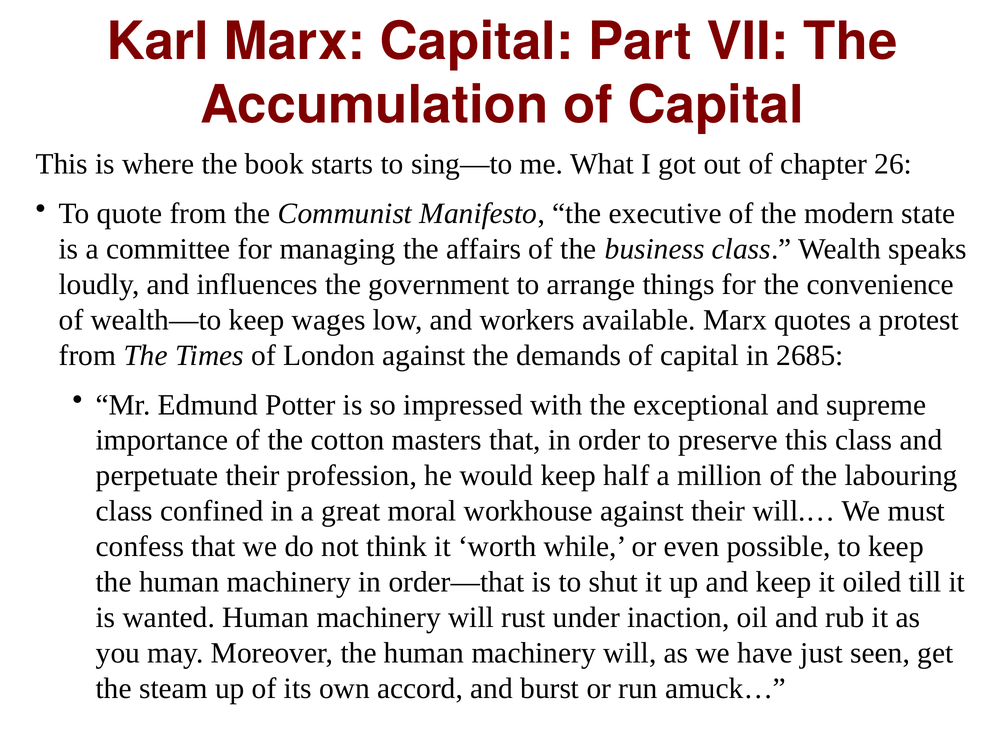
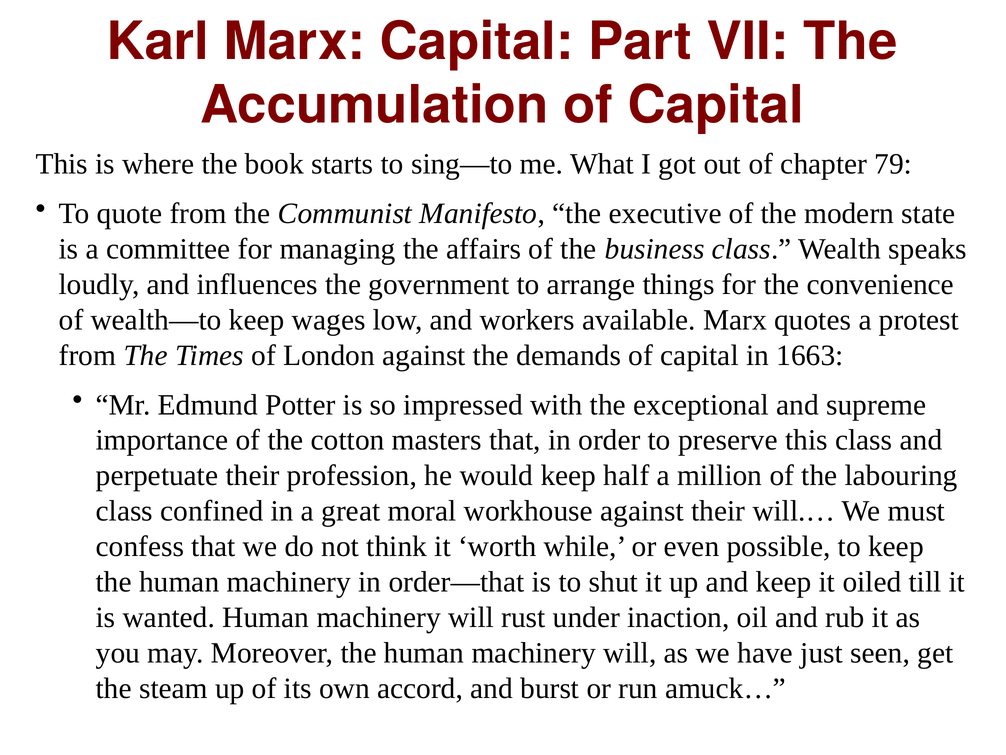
26: 26 -> 79
2685: 2685 -> 1663
